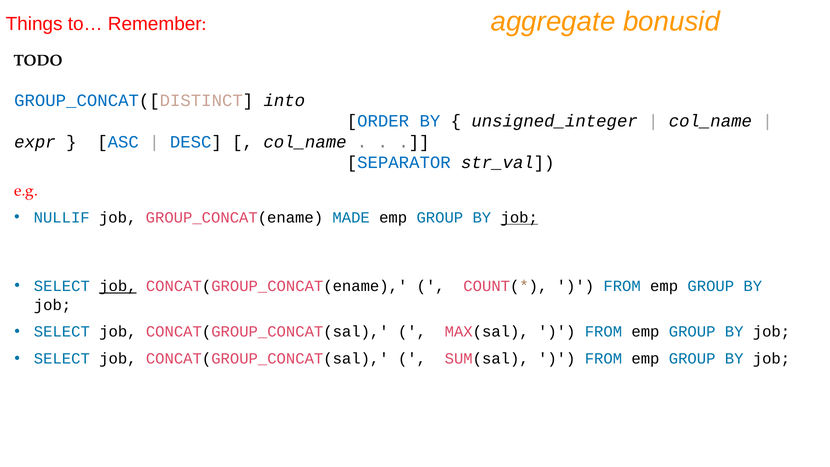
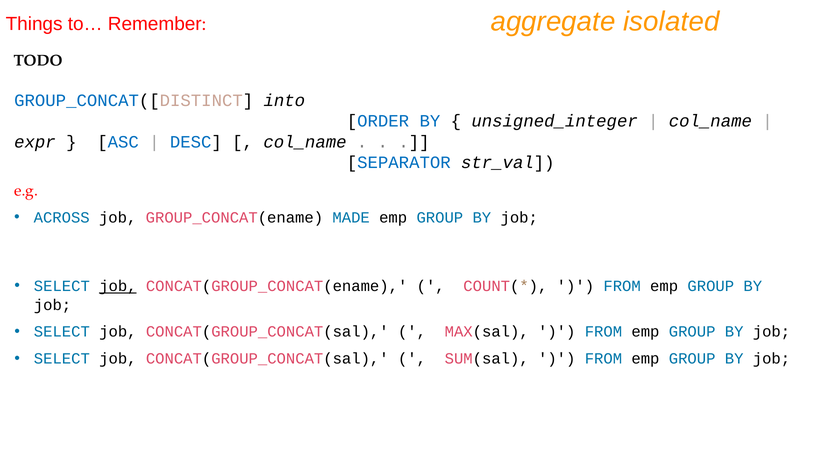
bonusid: bonusid -> isolated
NULLIF: NULLIF -> ACROSS
job at (519, 218) underline: present -> none
